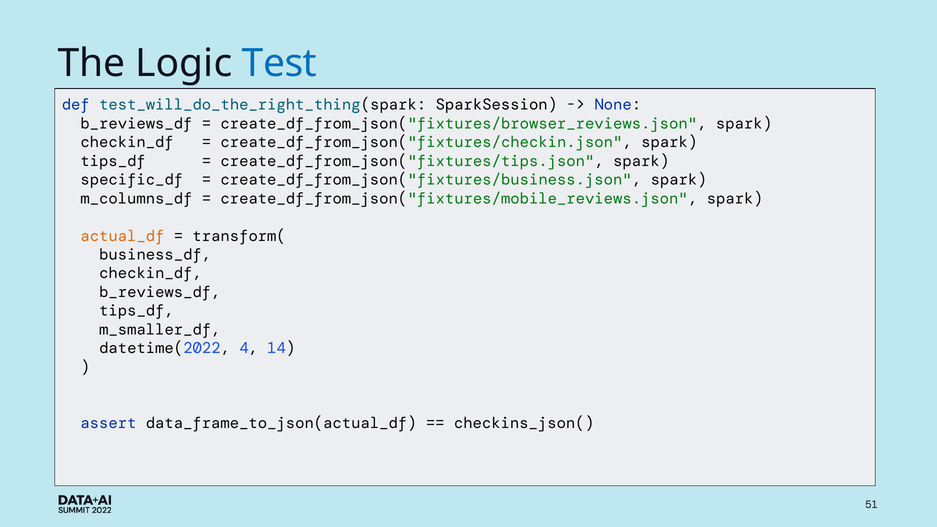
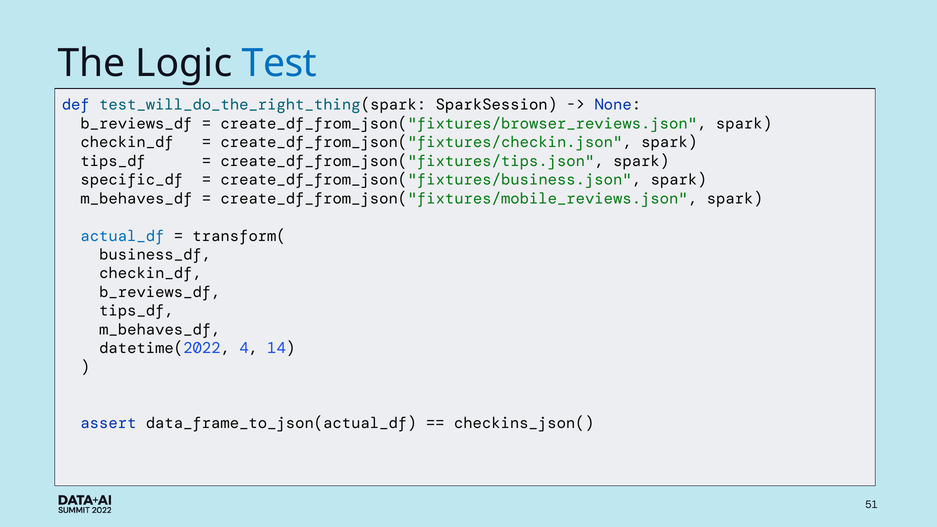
m_columns_df at (136, 199): m_columns_df -> m_behaves_df
actual_df colour: orange -> blue
m_smaller_df at (160, 330): m_smaller_df -> m_behaves_df
